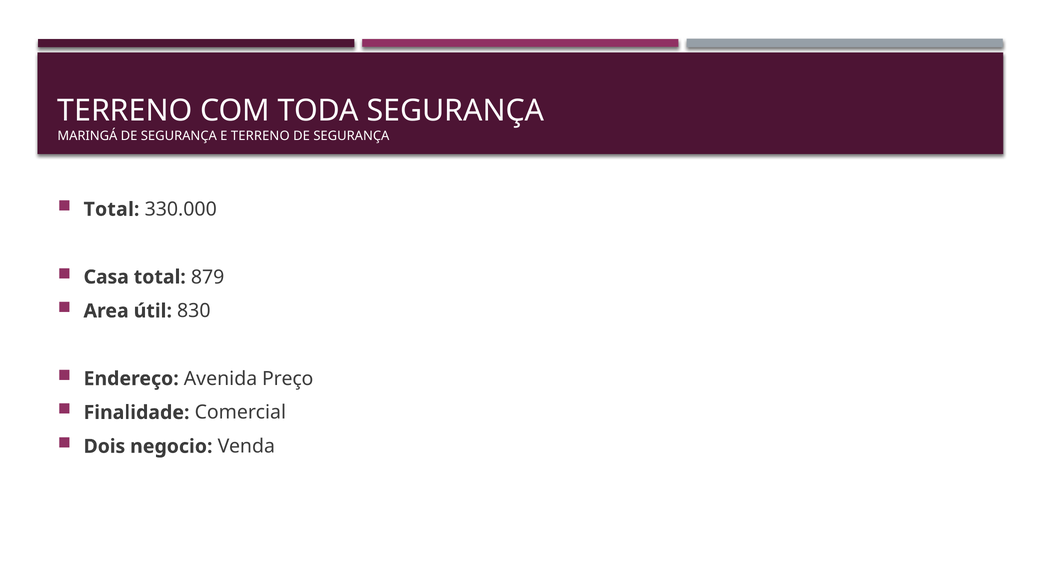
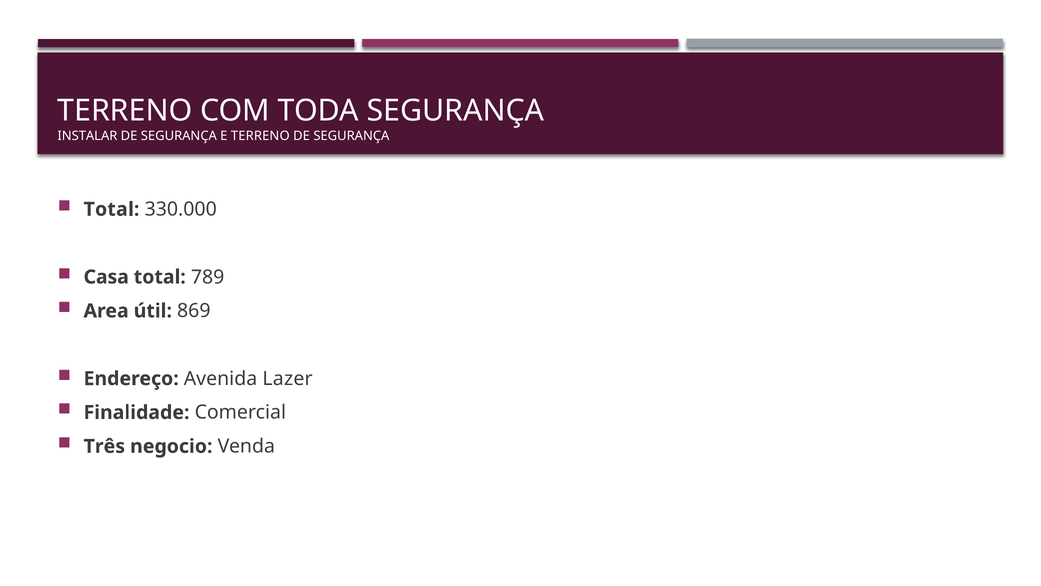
MARINGÁ: MARINGÁ -> INSTALAR
879: 879 -> 789
830: 830 -> 869
Preço: Preço -> Lazer
Dois: Dois -> Três
